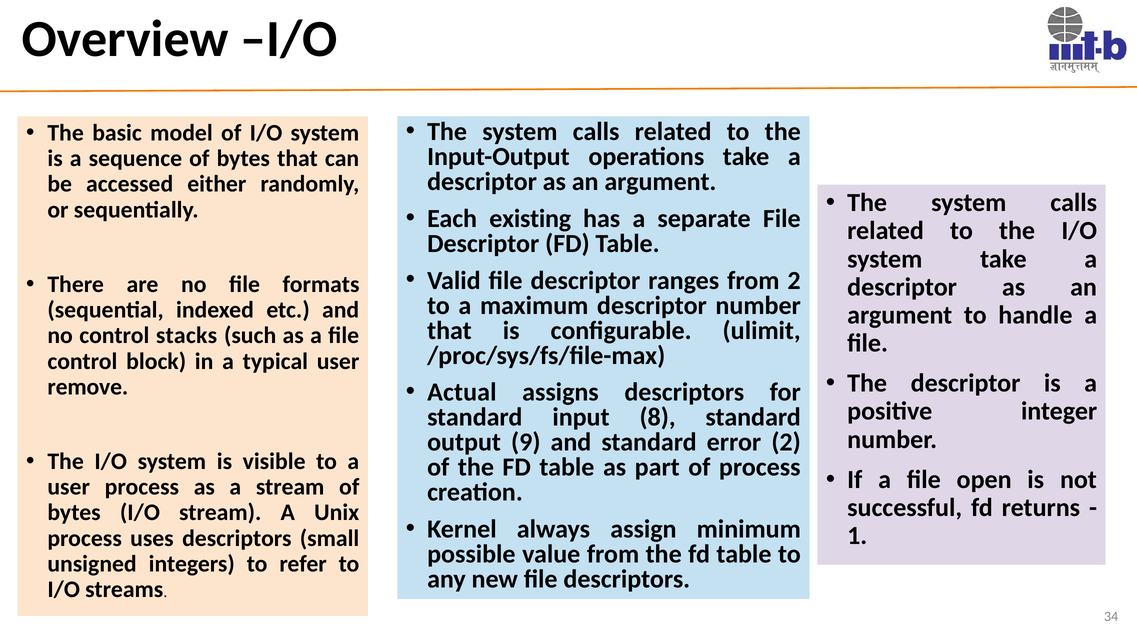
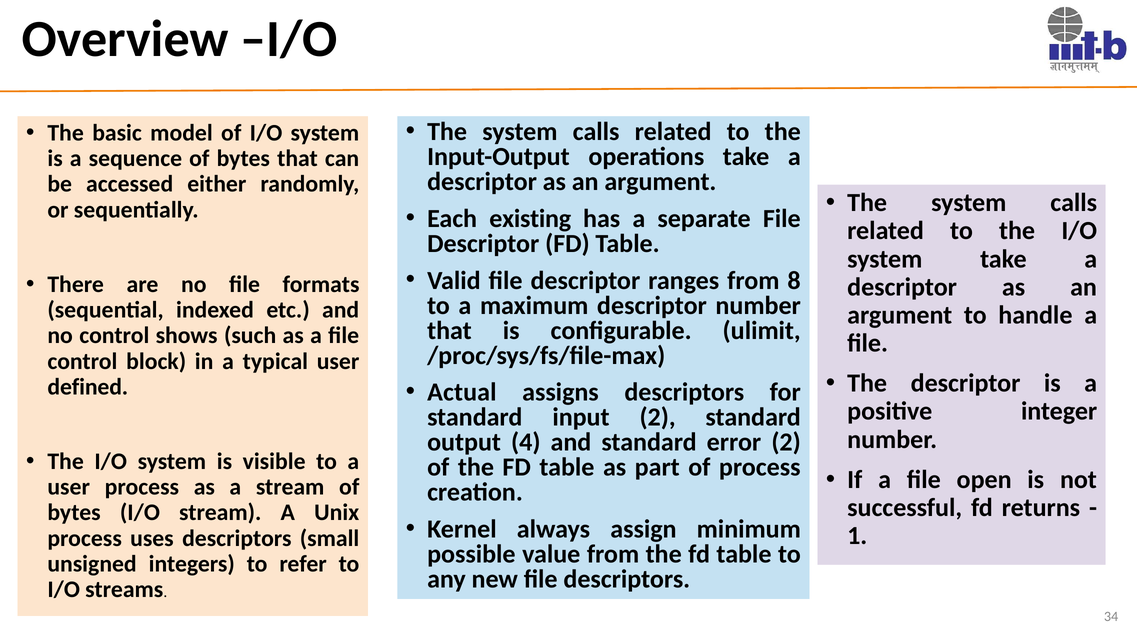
from 2: 2 -> 8
stacks: stacks -> shows
remove: remove -> defined
input 8: 8 -> 2
9: 9 -> 4
